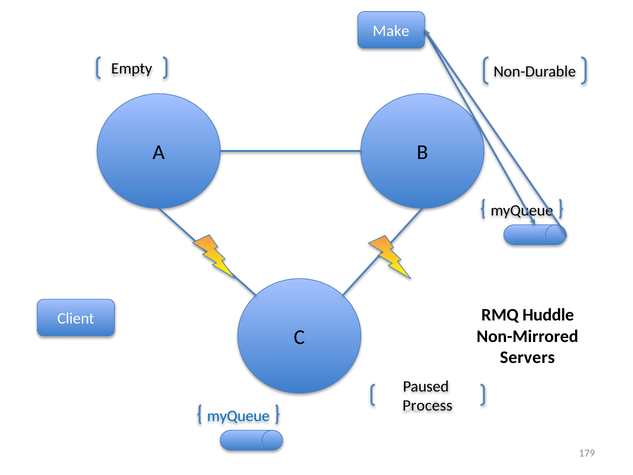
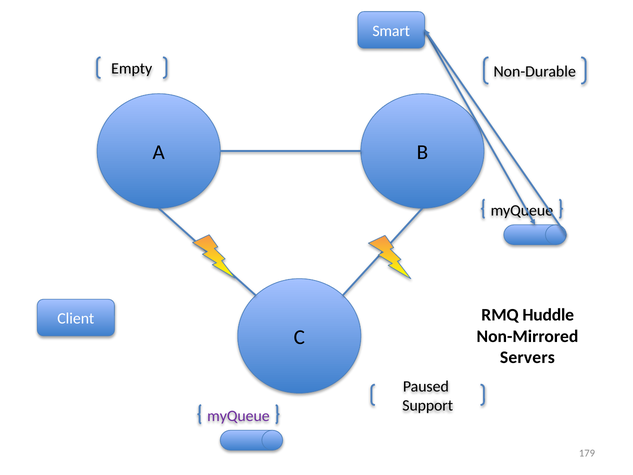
Make: Make -> Smart
Process: Process -> Support
myQueue at (238, 416) colour: blue -> purple
